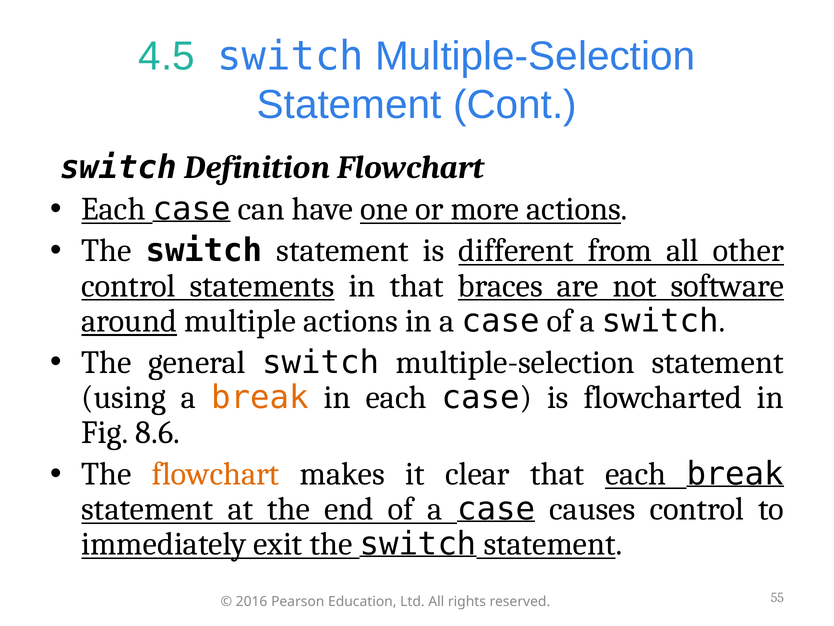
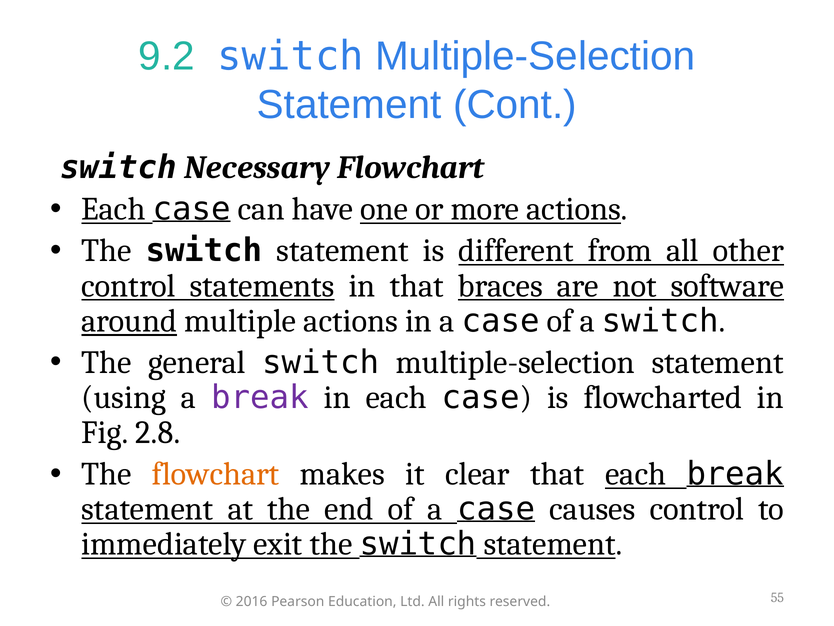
4.5: 4.5 -> 9.2
Definition: Definition -> Necessary
break at (260, 397) colour: orange -> purple
8.6: 8.6 -> 2.8
